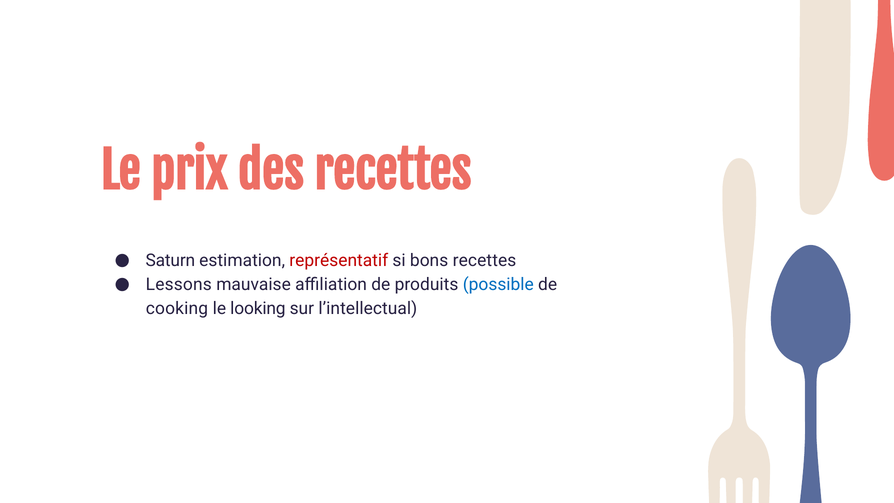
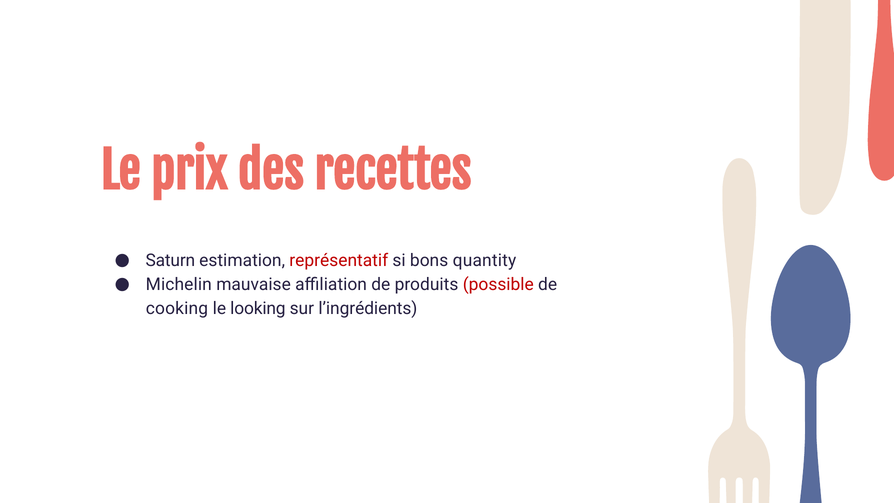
bons recettes: recettes -> quantity
Lessons: Lessons -> Michelin
possible colour: blue -> red
l’intellectual: l’intellectual -> l’ingrédients
